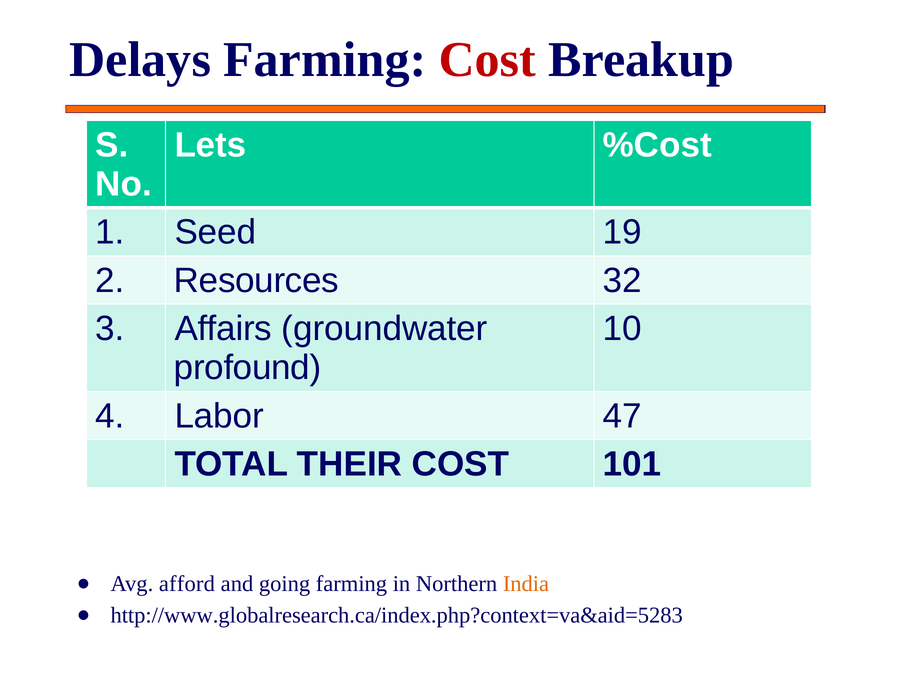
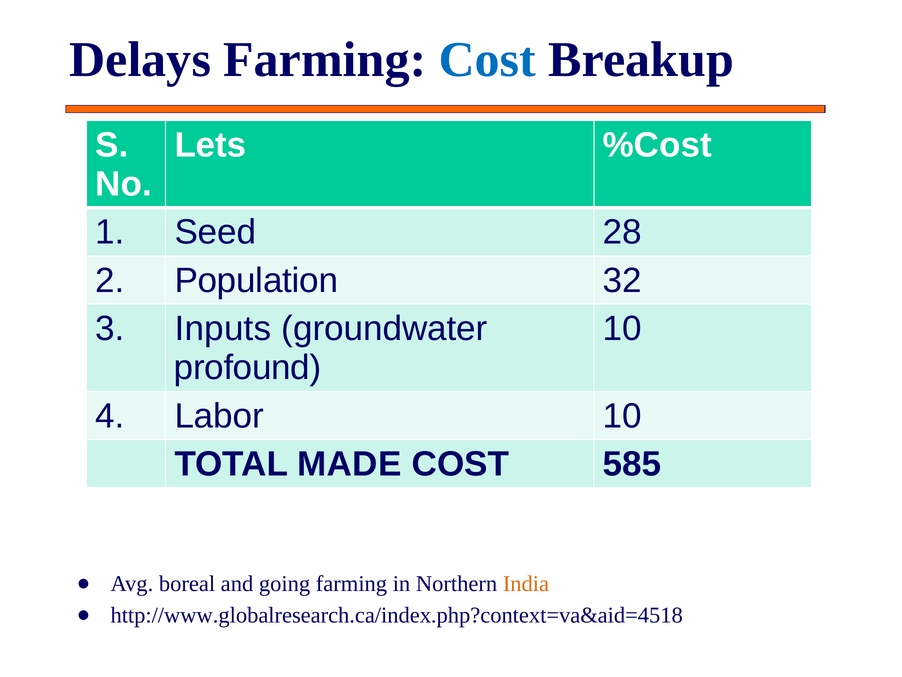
Cost at (487, 60) colour: red -> blue
19: 19 -> 28
Resources: Resources -> Population
Affairs: Affairs -> Inputs
Labor 47: 47 -> 10
THEIR: THEIR -> MADE
101: 101 -> 585
afford: afford -> boreal
http://www.globalresearch.ca/index.php?context=va&aid=5283: http://www.globalresearch.ca/index.php?context=va&aid=5283 -> http://www.globalresearch.ca/index.php?context=va&aid=4518
